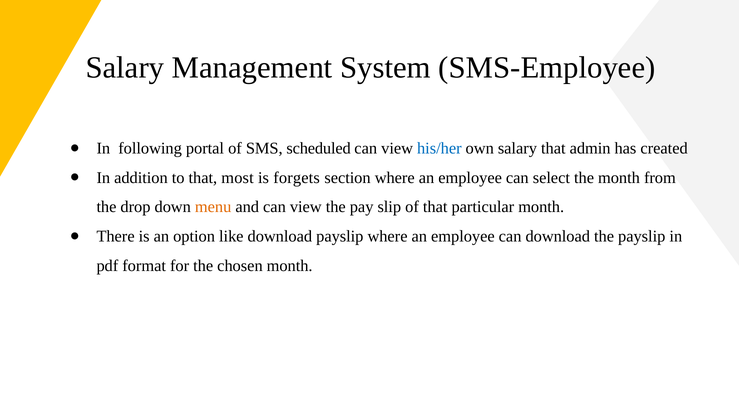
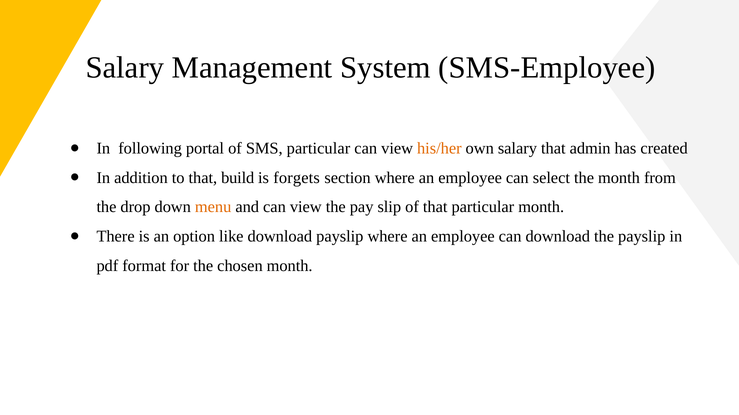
SMS scheduled: scheduled -> particular
his/her colour: blue -> orange
most: most -> build
